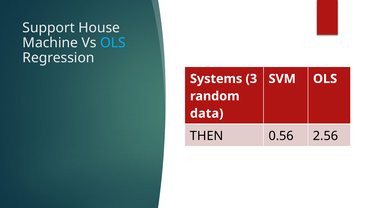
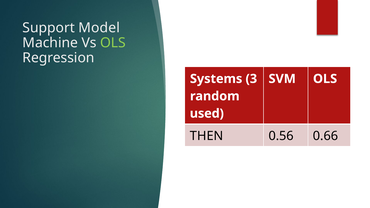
House: House -> Model
OLS at (113, 43) colour: light blue -> light green
data: data -> used
2.56: 2.56 -> 0.66
